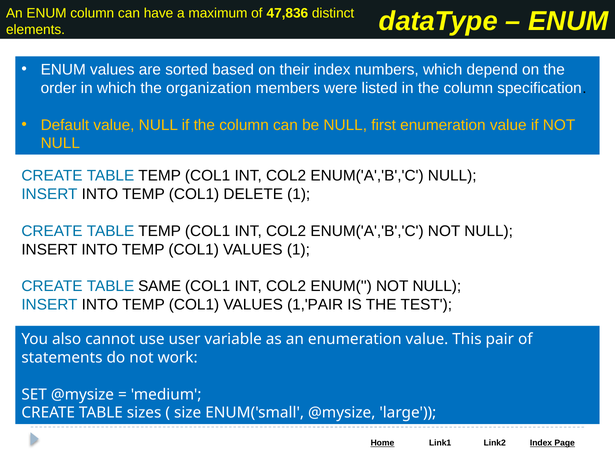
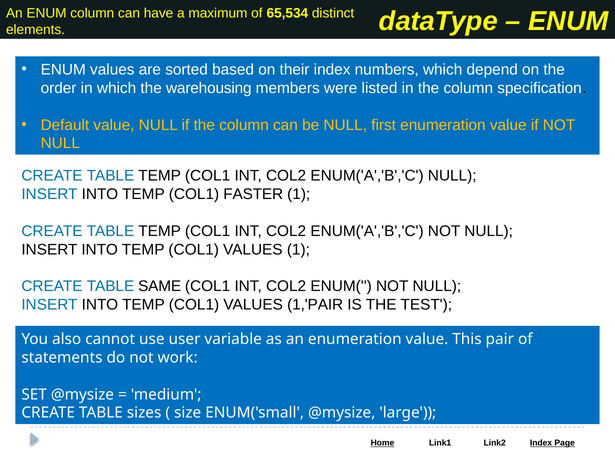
47,836: 47,836 -> 65,534
organization: organization -> warehousing
DELETE: DELETE -> FASTER
